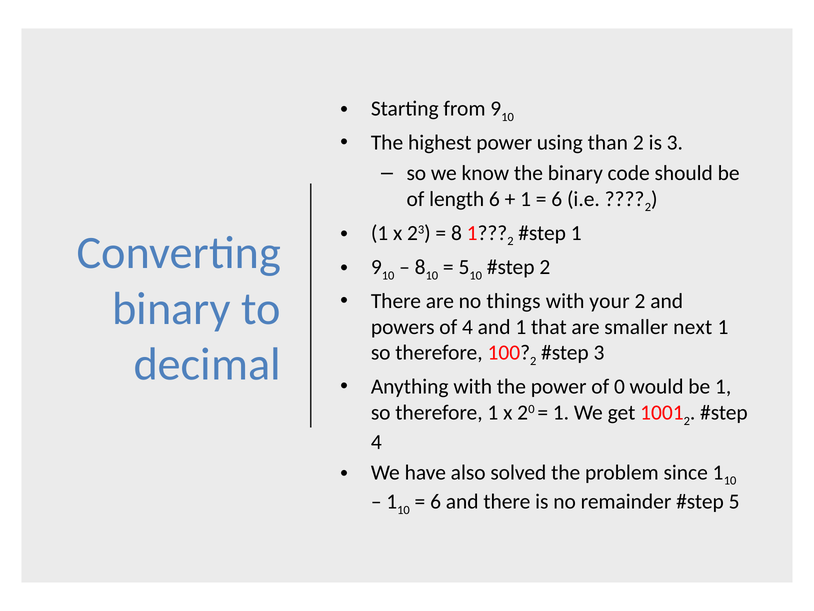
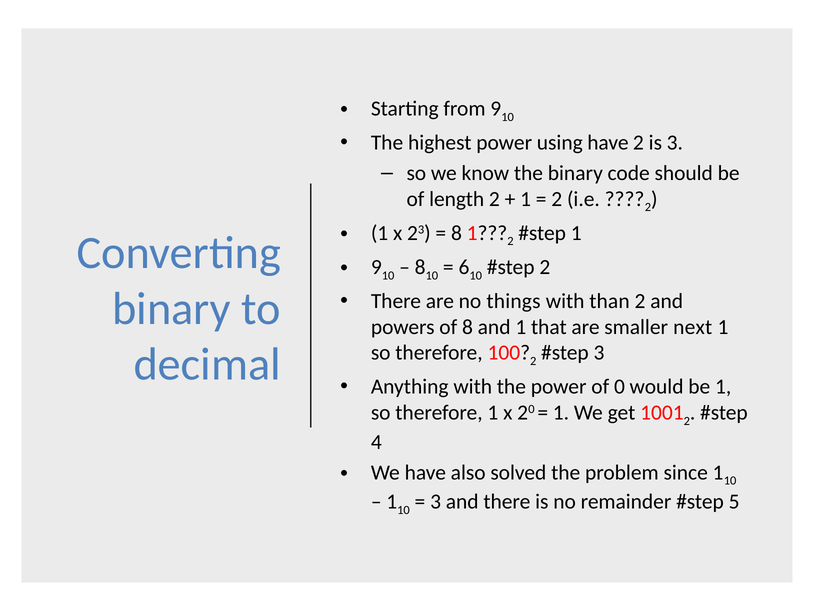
using than: than -> have
length 6: 6 -> 2
6 at (557, 199): 6 -> 2
5 at (464, 267): 5 -> 6
your: your -> than
of 4: 4 -> 8
6 at (436, 501): 6 -> 3
